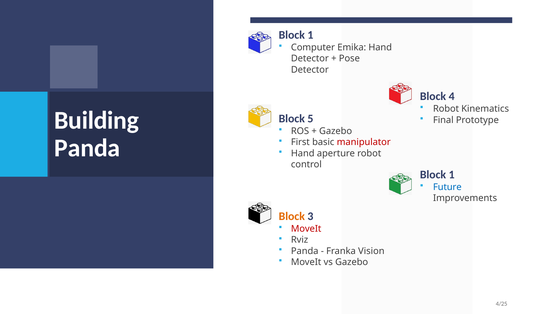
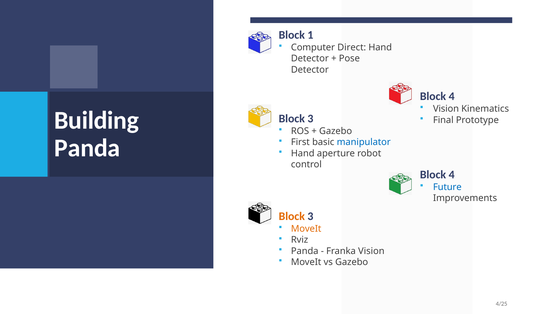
Emika: Emika -> Direct
Robot at (446, 109): Robot -> Vision
5 at (310, 119): 5 -> 3
manipulator colour: red -> blue
1 at (452, 175): 1 -> 4
MoveIt at (306, 229) colour: red -> orange
